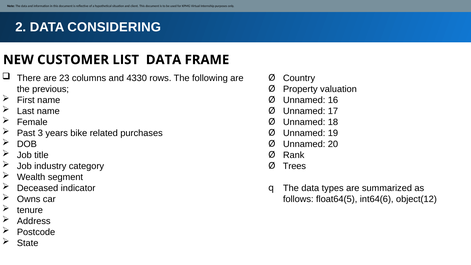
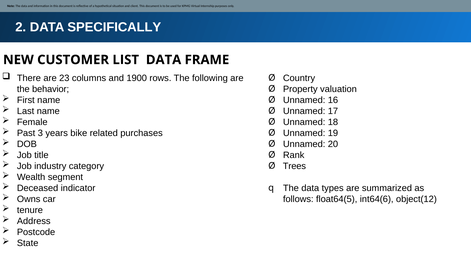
CONSIDERING: CONSIDERING -> SPECIFICALLY
4330: 4330 -> 1900
previous: previous -> behavior
